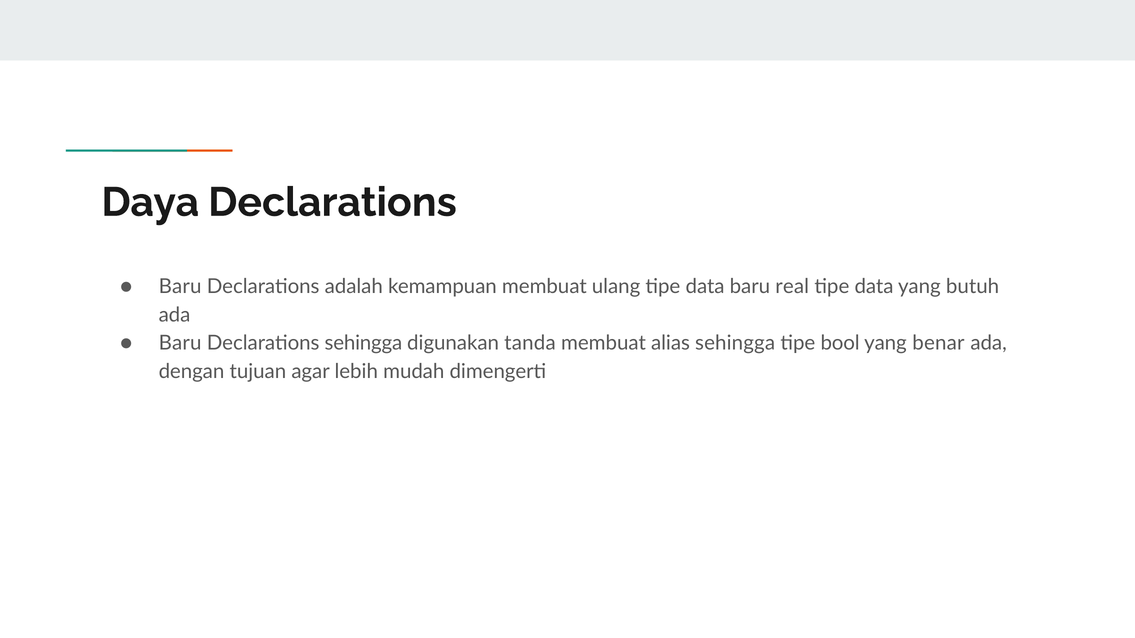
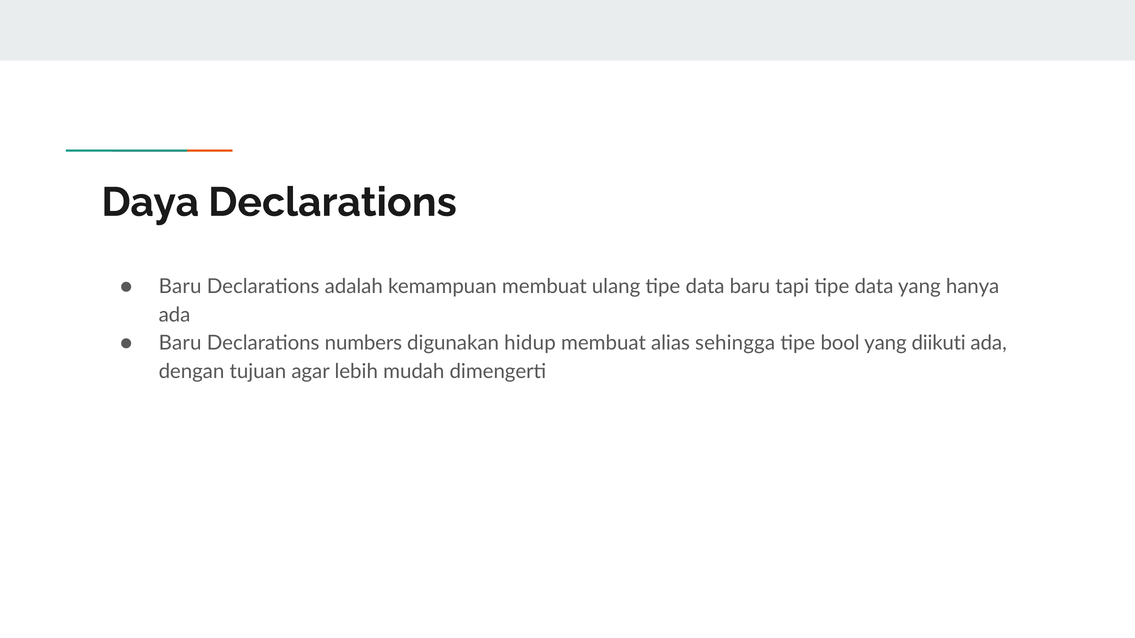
real: real -> tapi
butuh: butuh -> hanya
Declarations sehingga: sehingga -> numbers
tanda: tanda -> hidup
benar: benar -> diikuti
